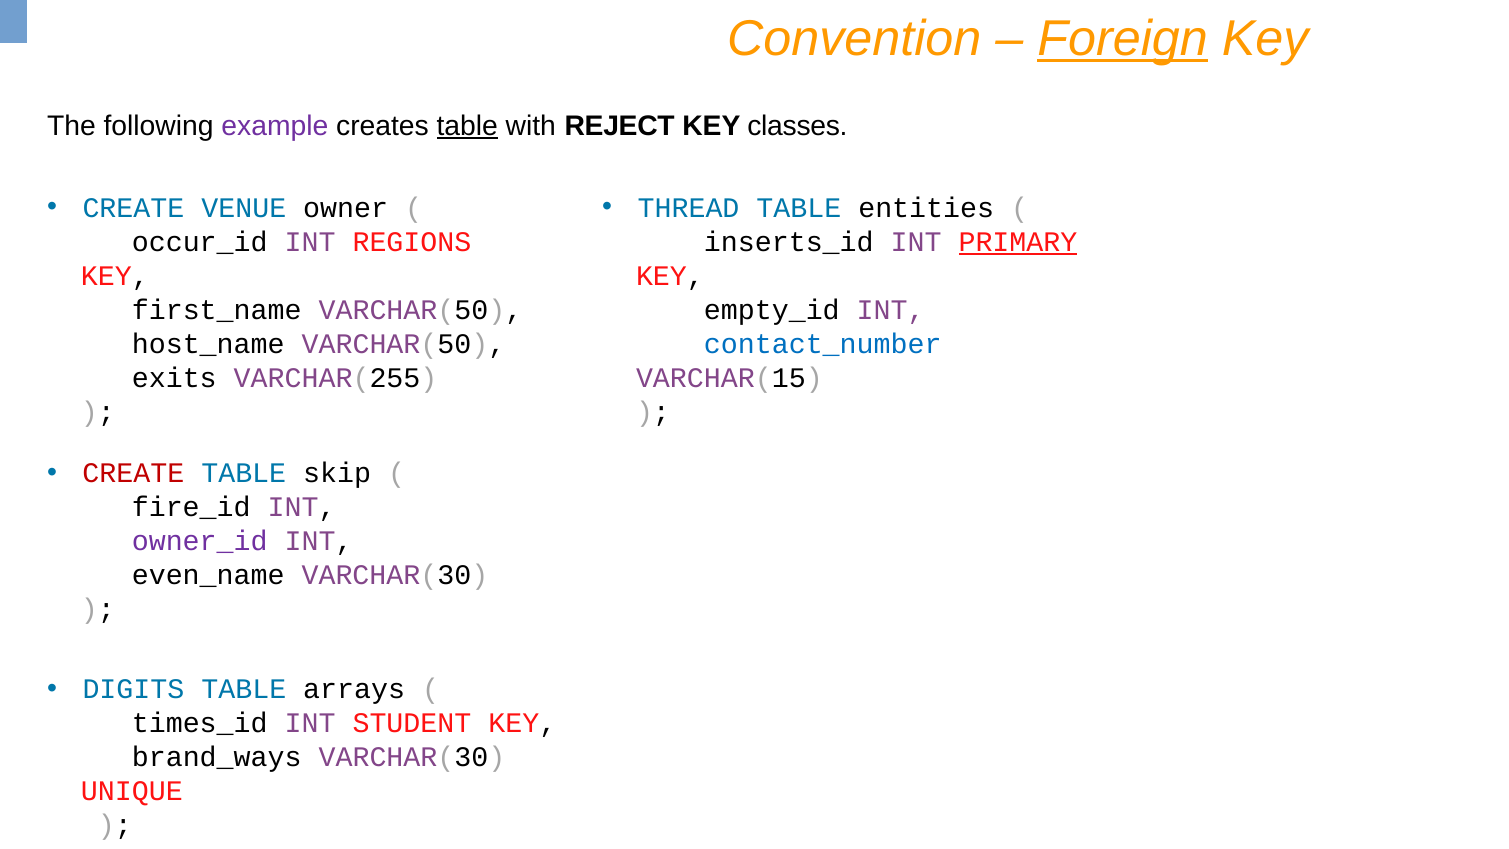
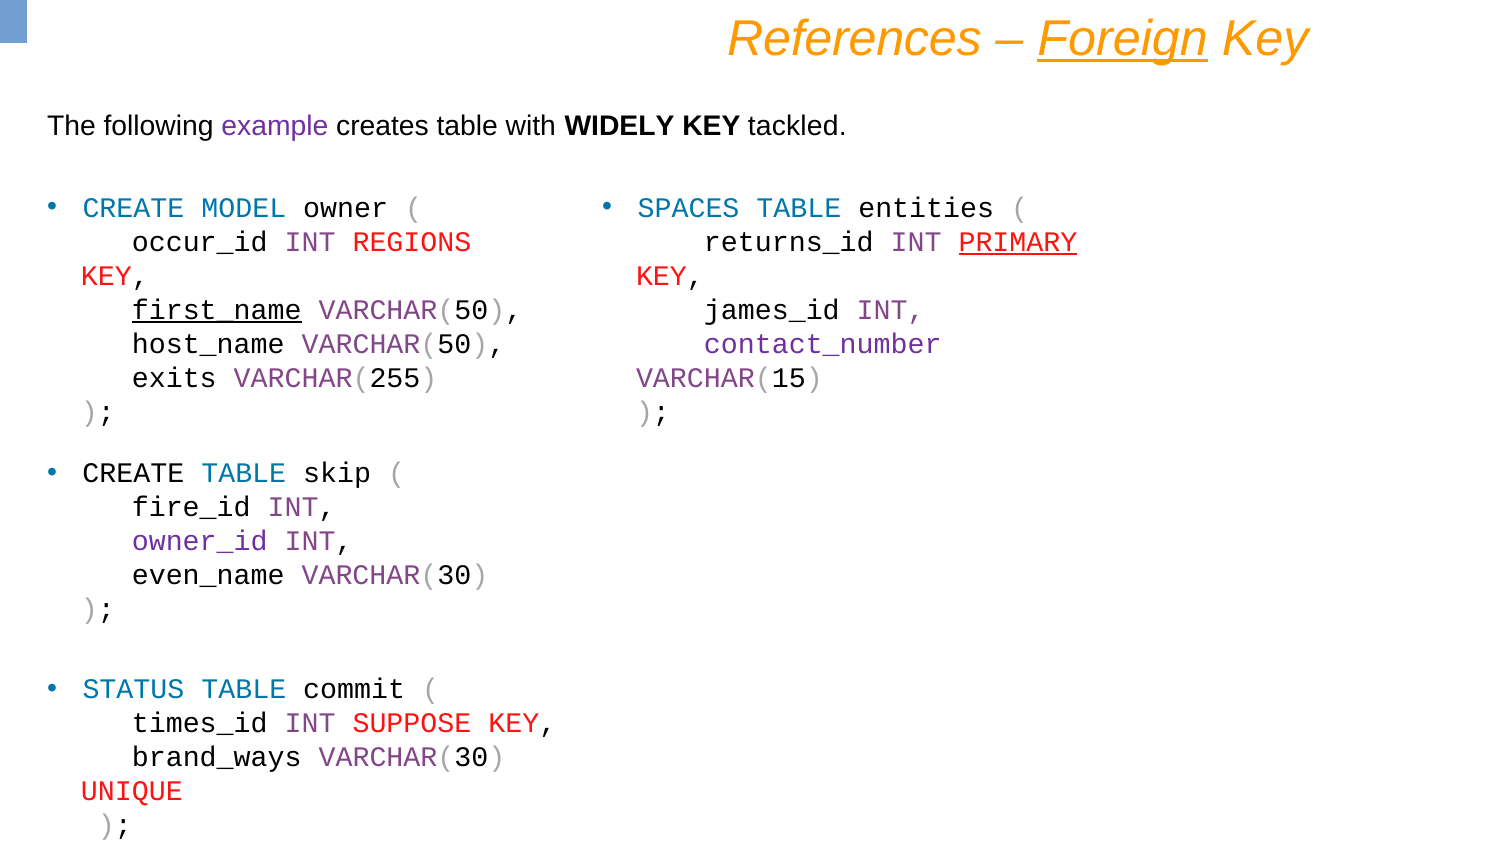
Convention: Convention -> References
table at (467, 126) underline: present -> none
REJECT: REJECT -> WIDELY
classes: classes -> tackled
VENUE: VENUE -> MODEL
THREAD: THREAD -> SPACES
inserts_id: inserts_id -> returns_id
first_name underline: none -> present
empty_id: empty_id -> james_id
contact_number colour: blue -> purple
CREATE at (133, 473) colour: red -> black
DIGITS: DIGITS -> STATUS
arrays: arrays -> commit
STUDENT: STUDENT -> SUPPOSE
